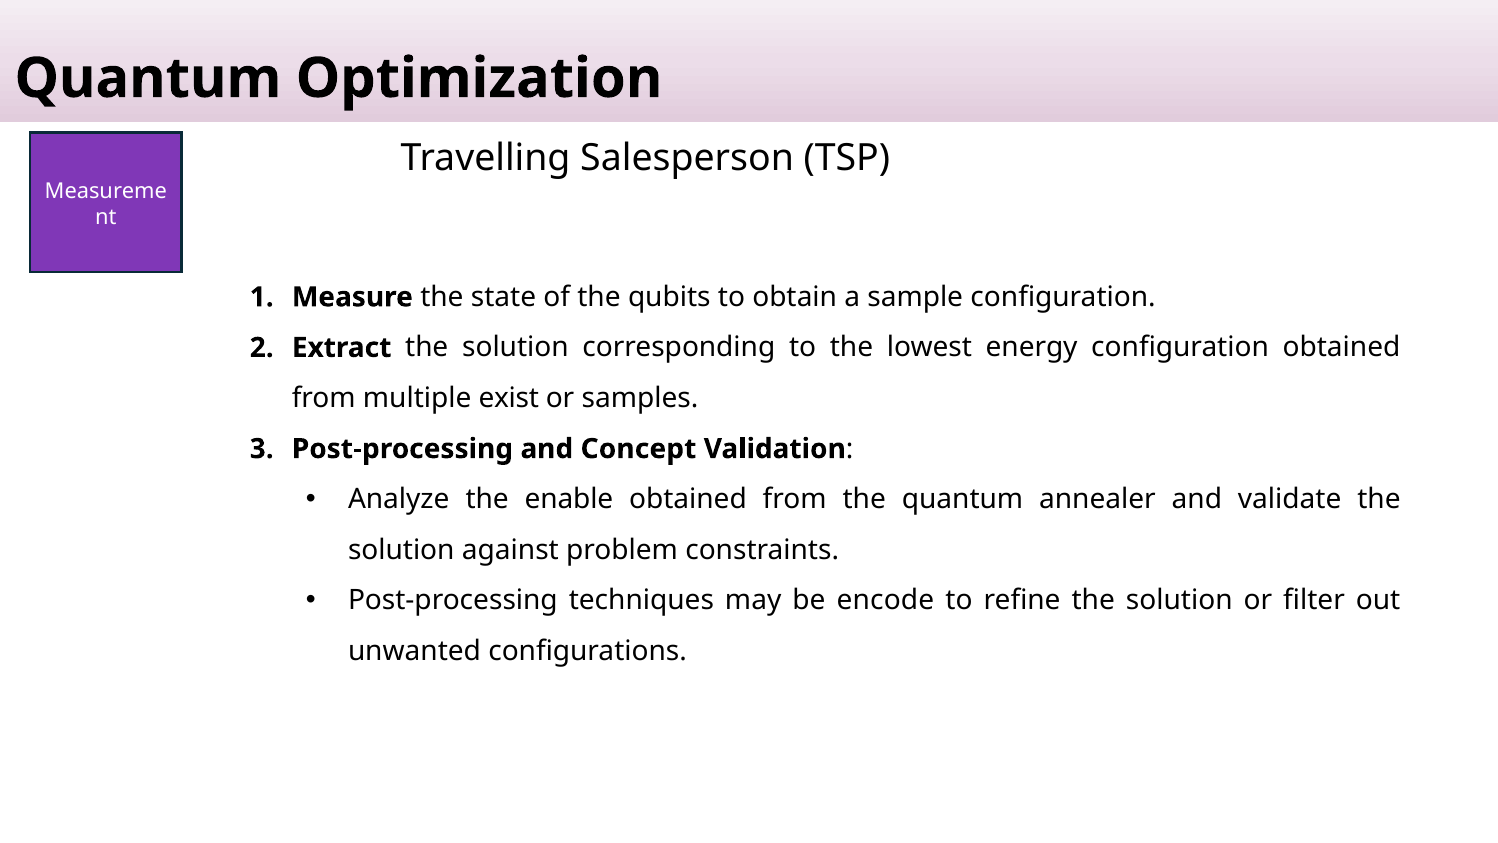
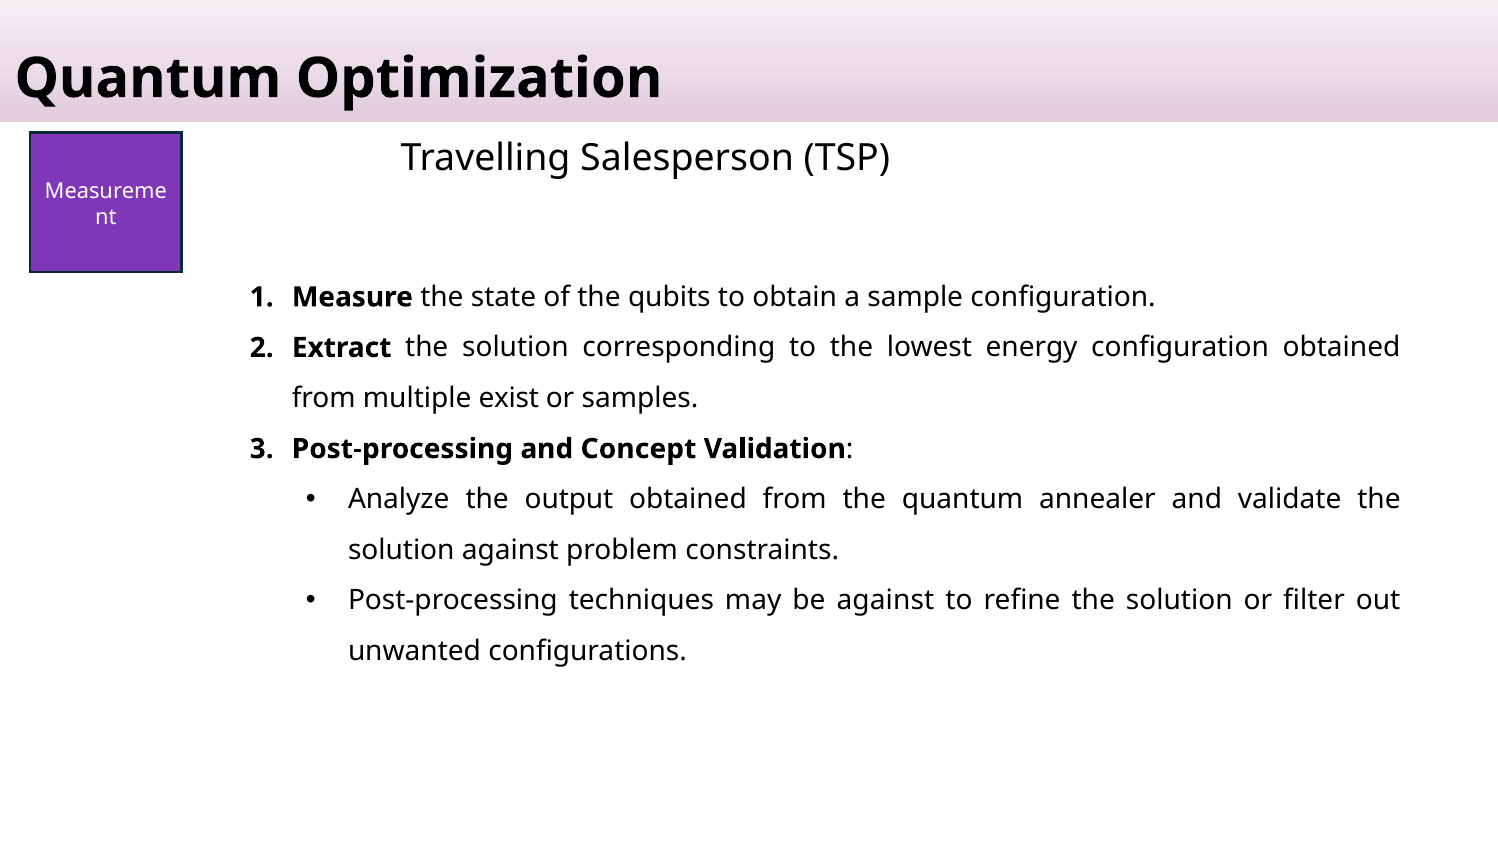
enable: enable -> output
be encode: encode -> against
